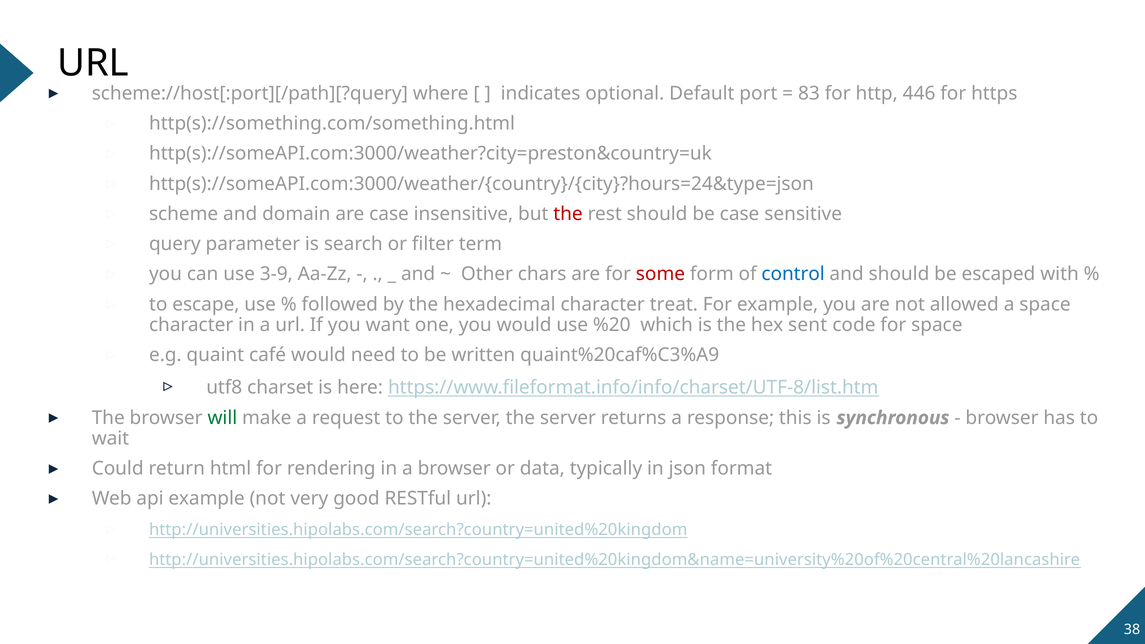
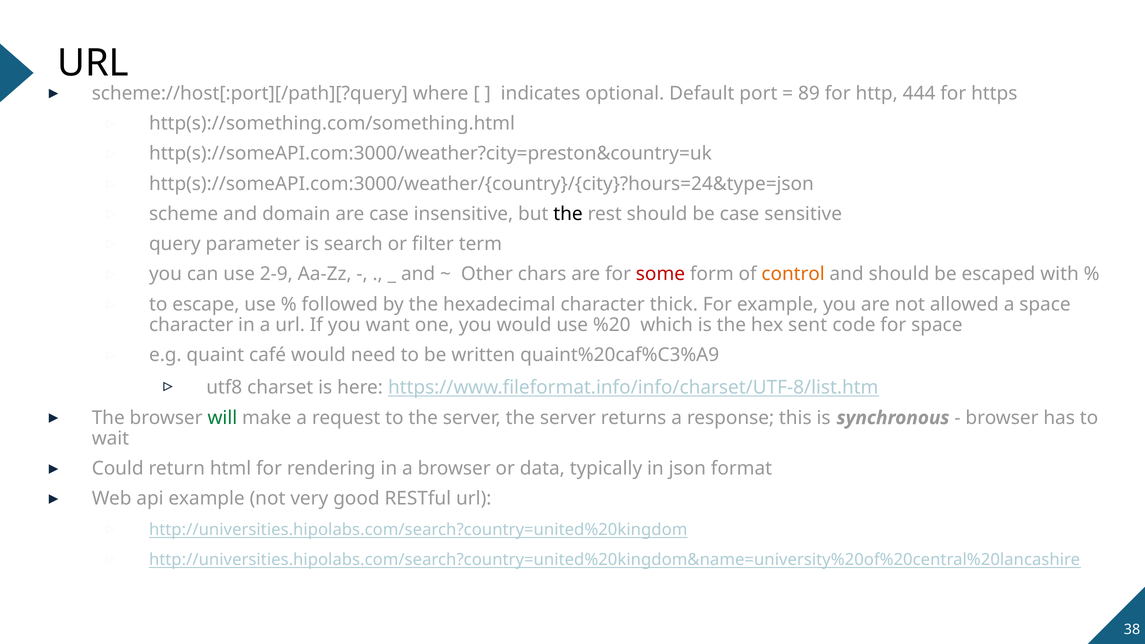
83: 83 -> 89
446: 446 -> 444
the at (568, 214) colour: red -> black
3-9: 3-9 -> 2-9
control colour: blue -> orange
treat: treat -> thick
